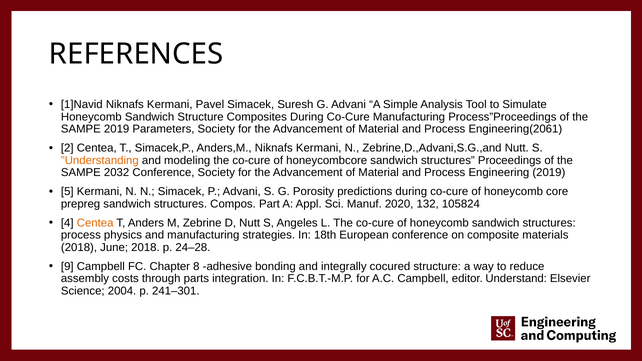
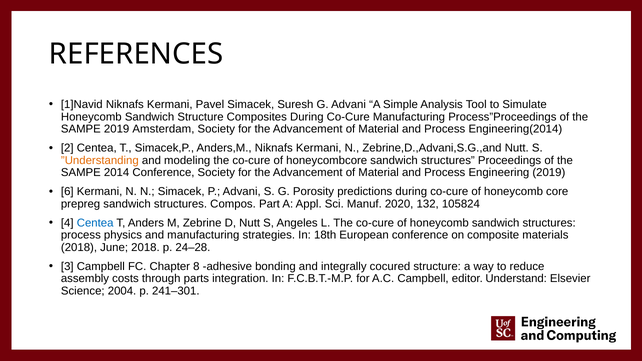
Parameters: Parameters -> Amsterdam
Engineering(2061: Engineering(2061 -> Engineering(2014
2032: 2032 -> 2014
5: 5 -> 6
Centea at (95, 223) colour: orange -> blue
9: 9 -> 3
